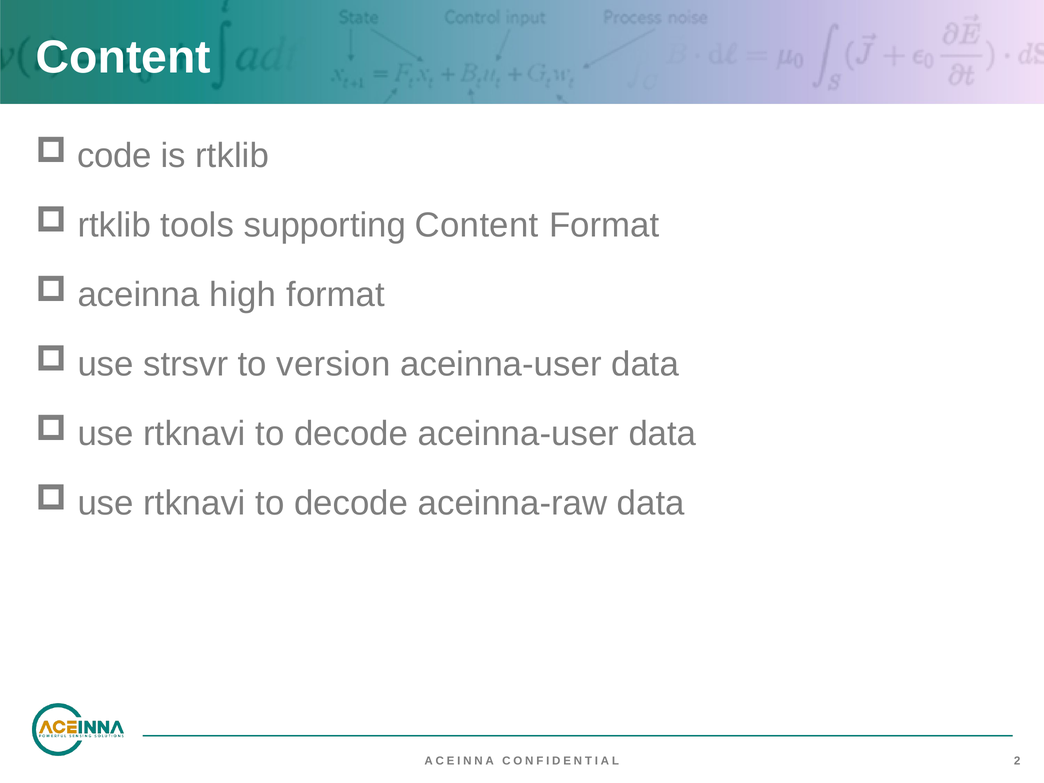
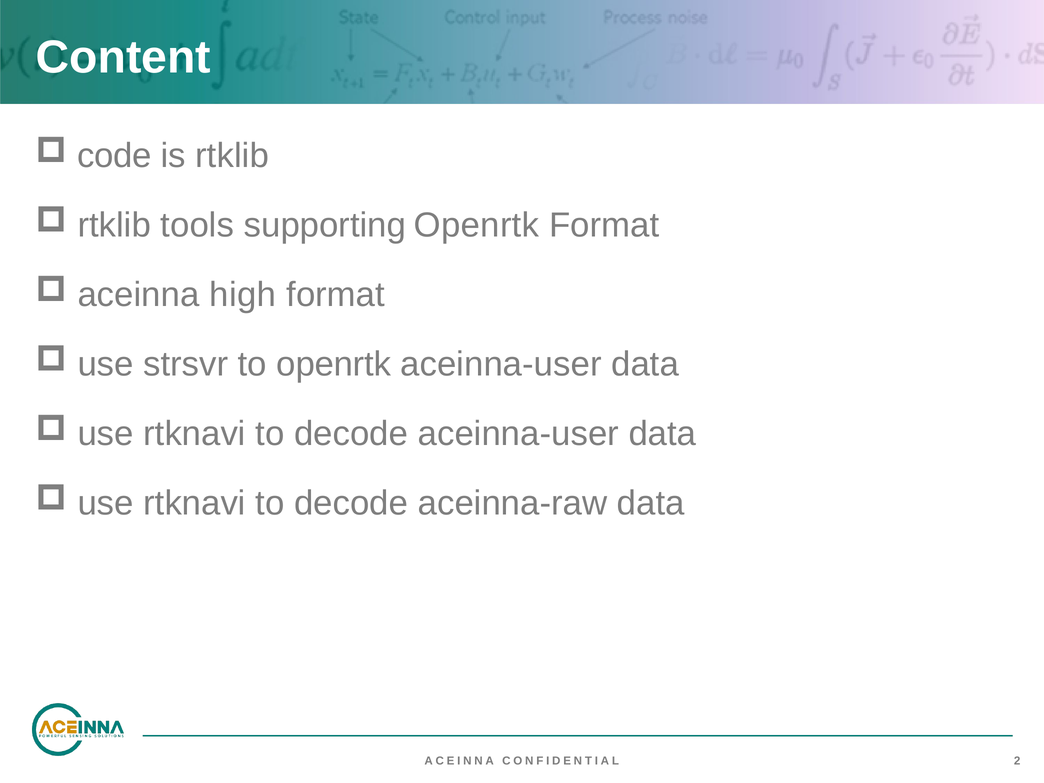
supporting Content: Content -> Openrtk
to version: version -> openrtk
